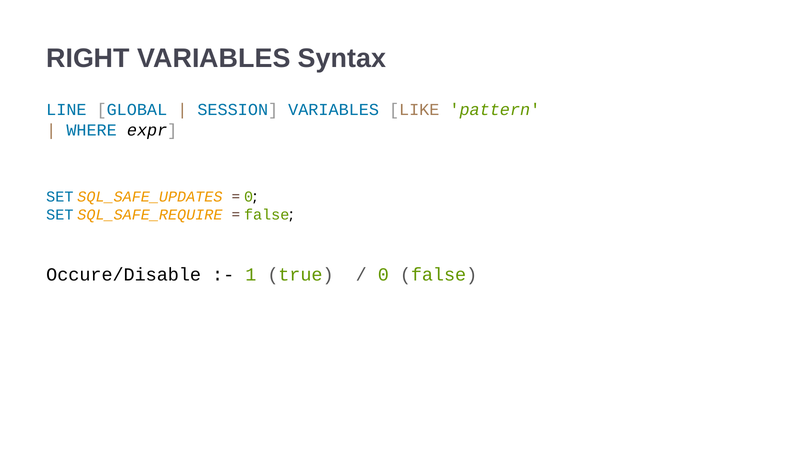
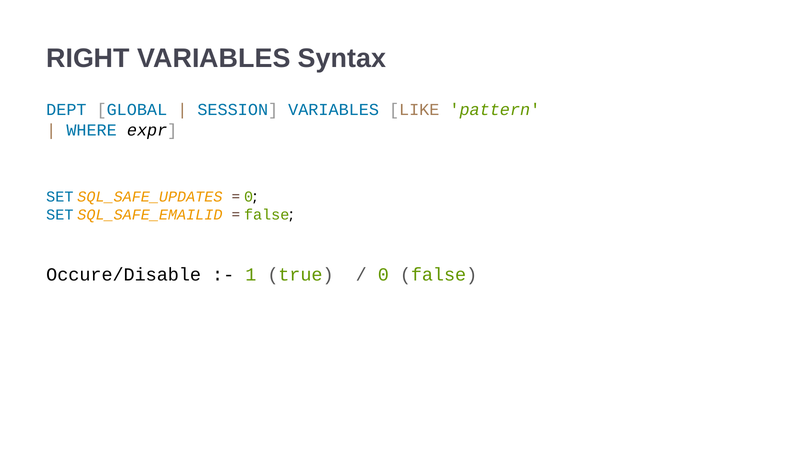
LINE: LINE -> DEPT
SQL_SAFE_REQUIRE: SQL_SAFE_REQUIRE -> SQL_SAFE_EMAILID
